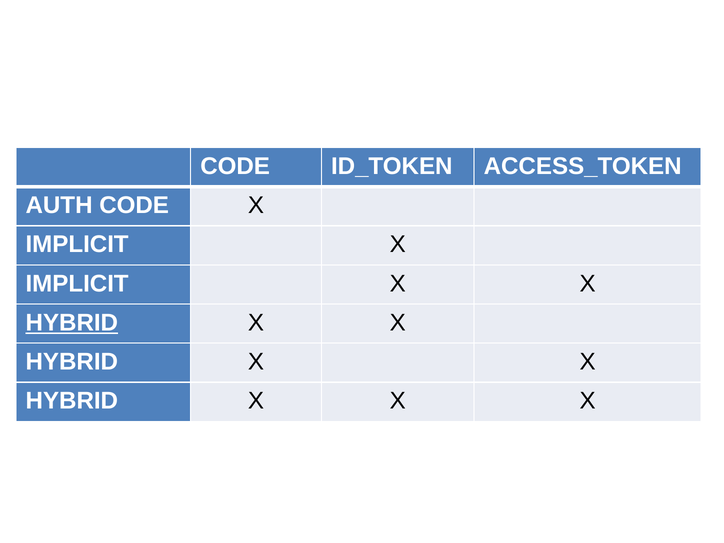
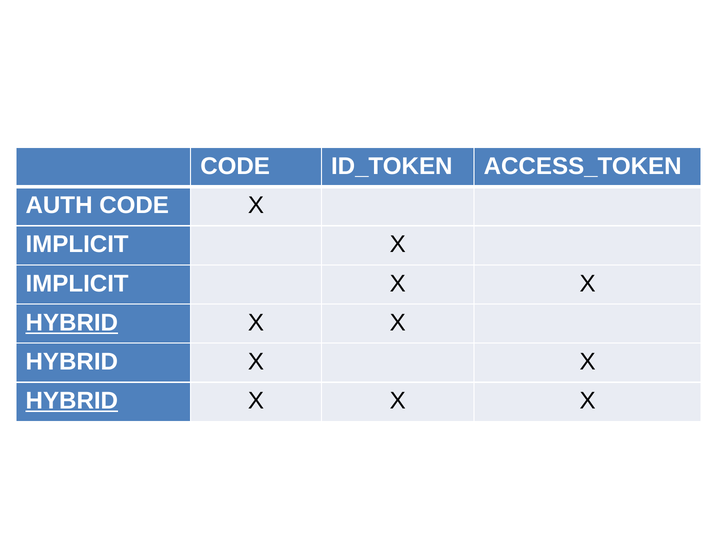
HYBRID at (72, 401) underline: none -> present
